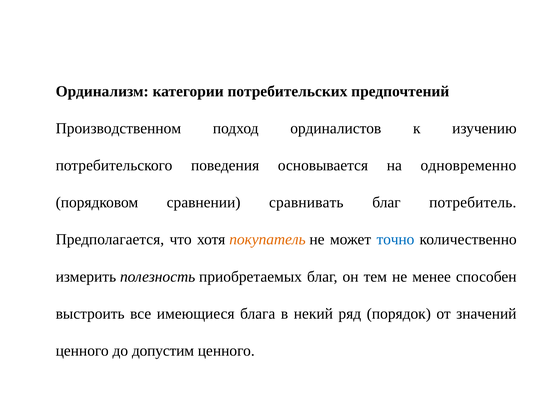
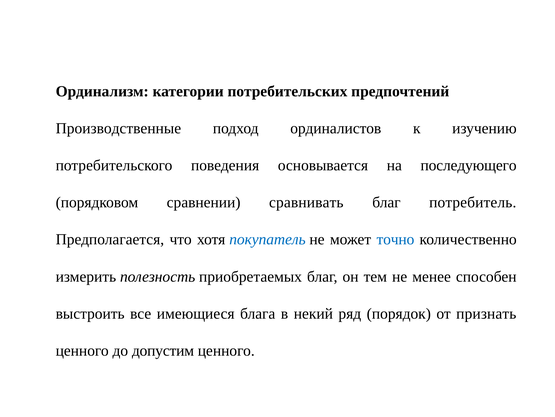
Производственном: Производственном -> Производственные
одновременно: одновременно -> последующего
покупатель colour: orange -> blue
значений: значений -> признать
